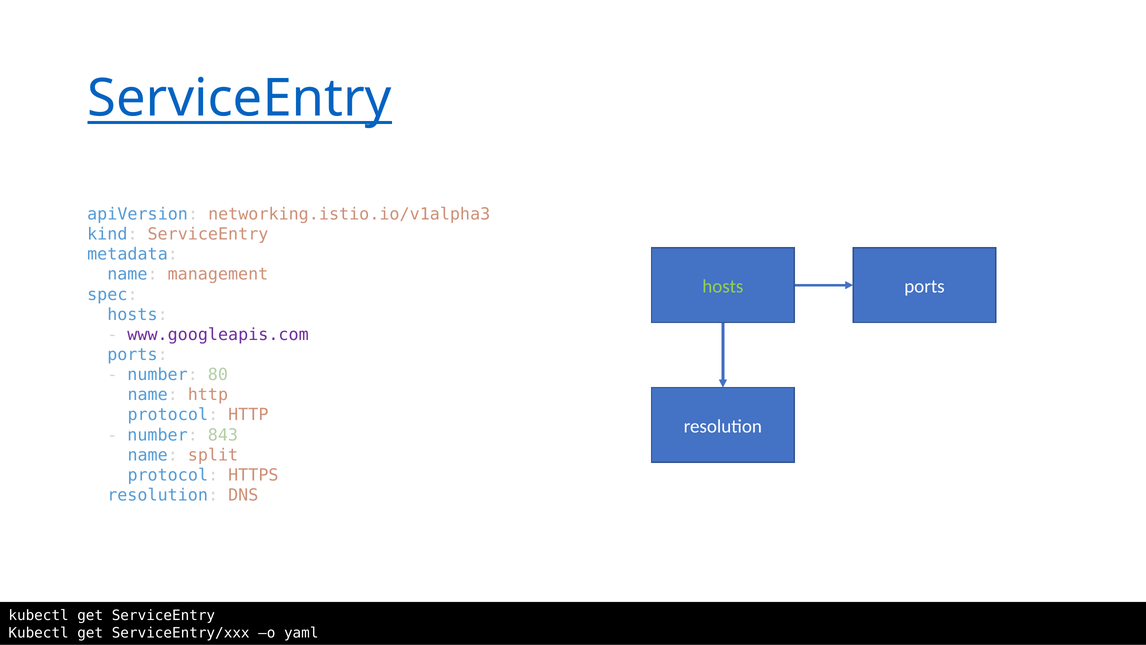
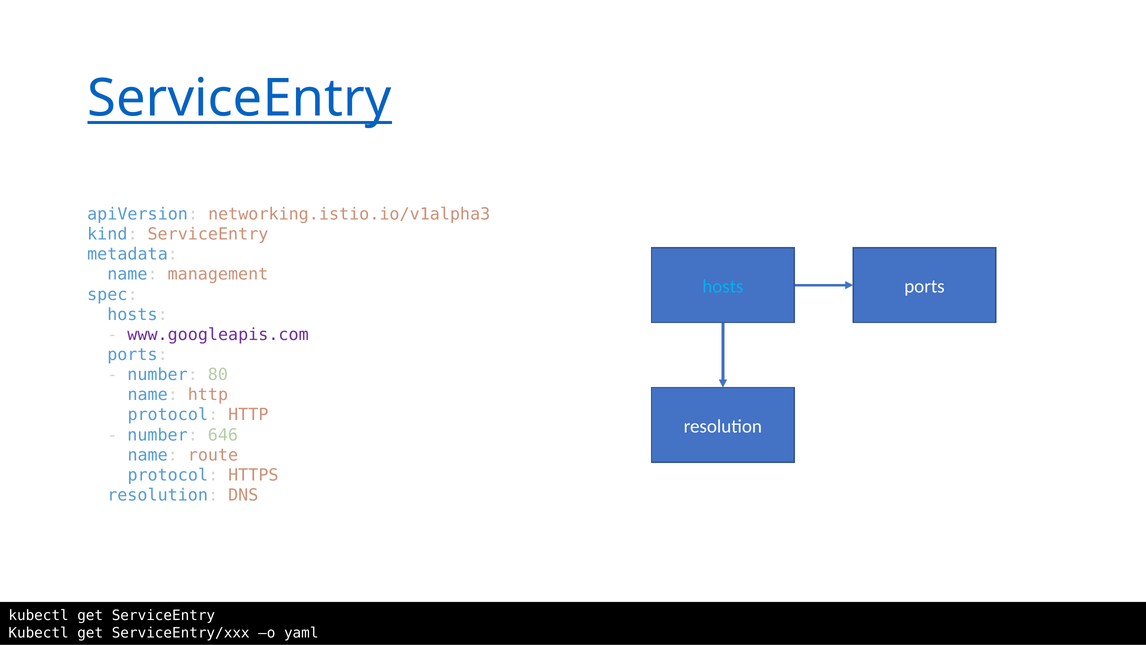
hosts at (723, 286) colour: light green -> light blue
843: 843 -> 646
split: split -> route
